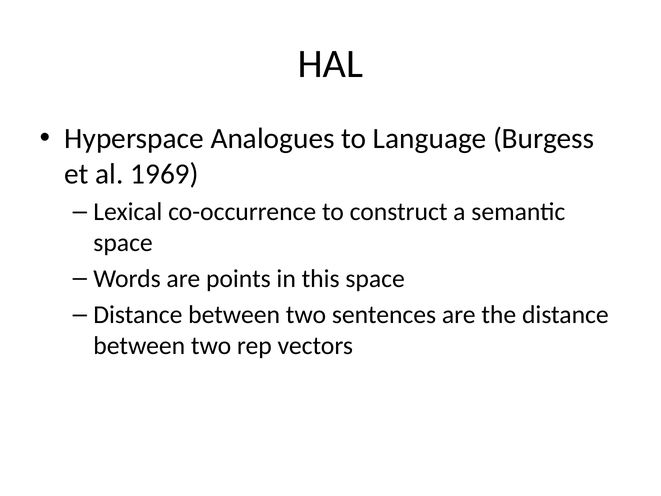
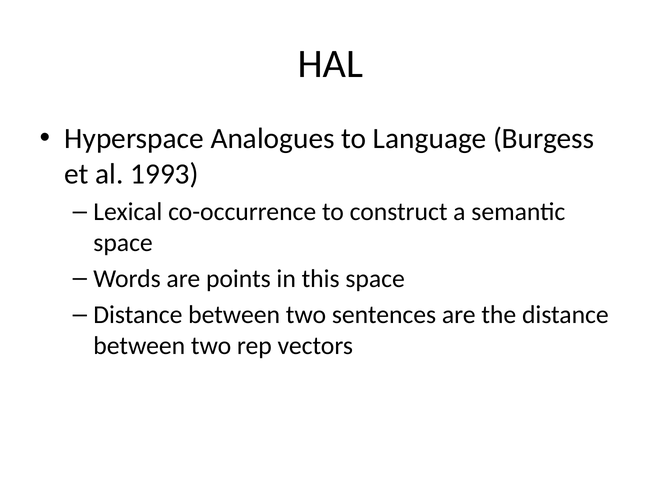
1969: 1969 -> 1993
